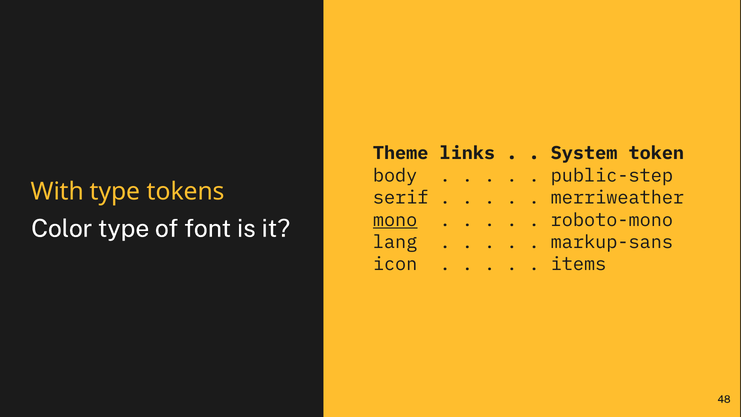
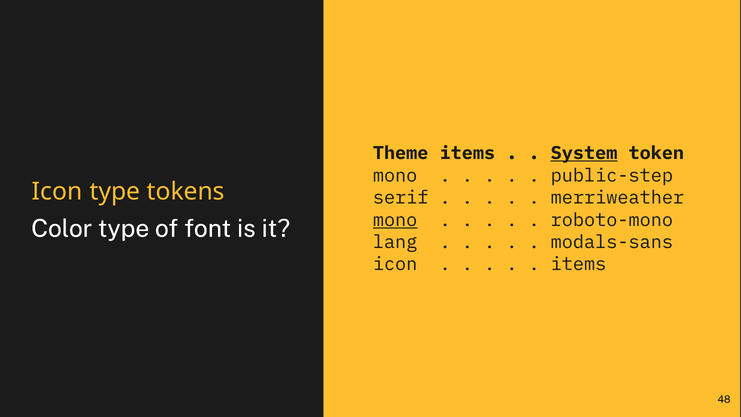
Theme links: links -> items
System underline: none -> present
body at (395, 175): body -> mono
With at (57, 191): With -> Icon
markup-sans: markup-sans -> modals-sans
